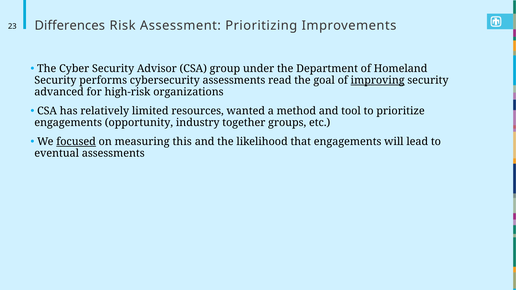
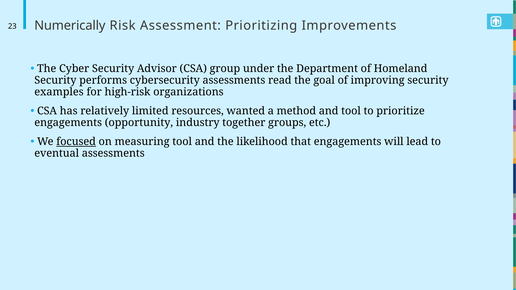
Differences: Differences -> Numerically
improving underline: present -> none
advanced: advanced -> examples
measuring this: this -> tool
